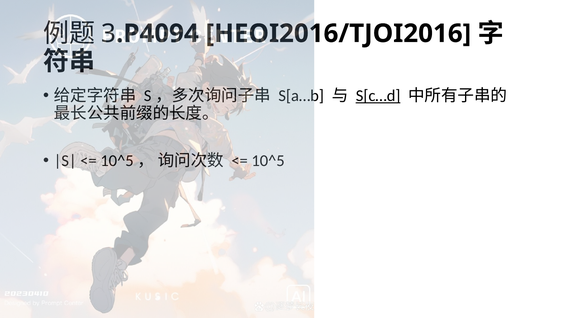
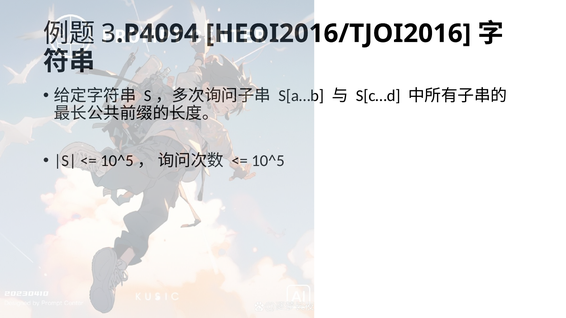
S[c…d underline: present -> none
